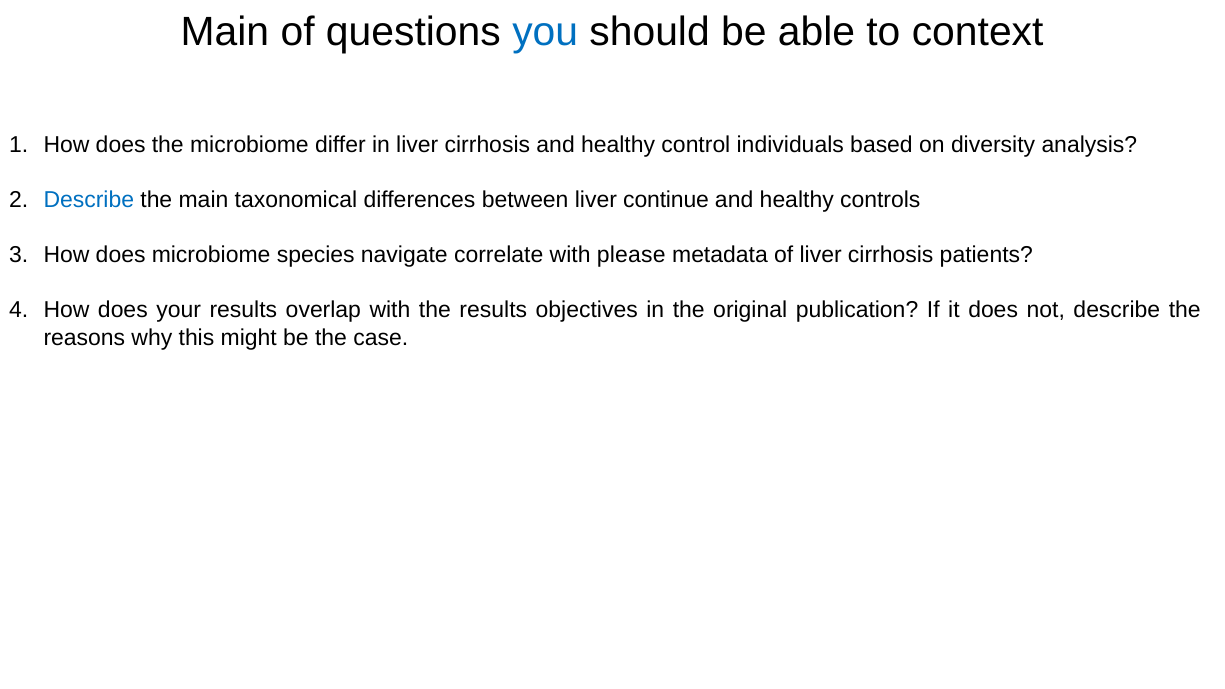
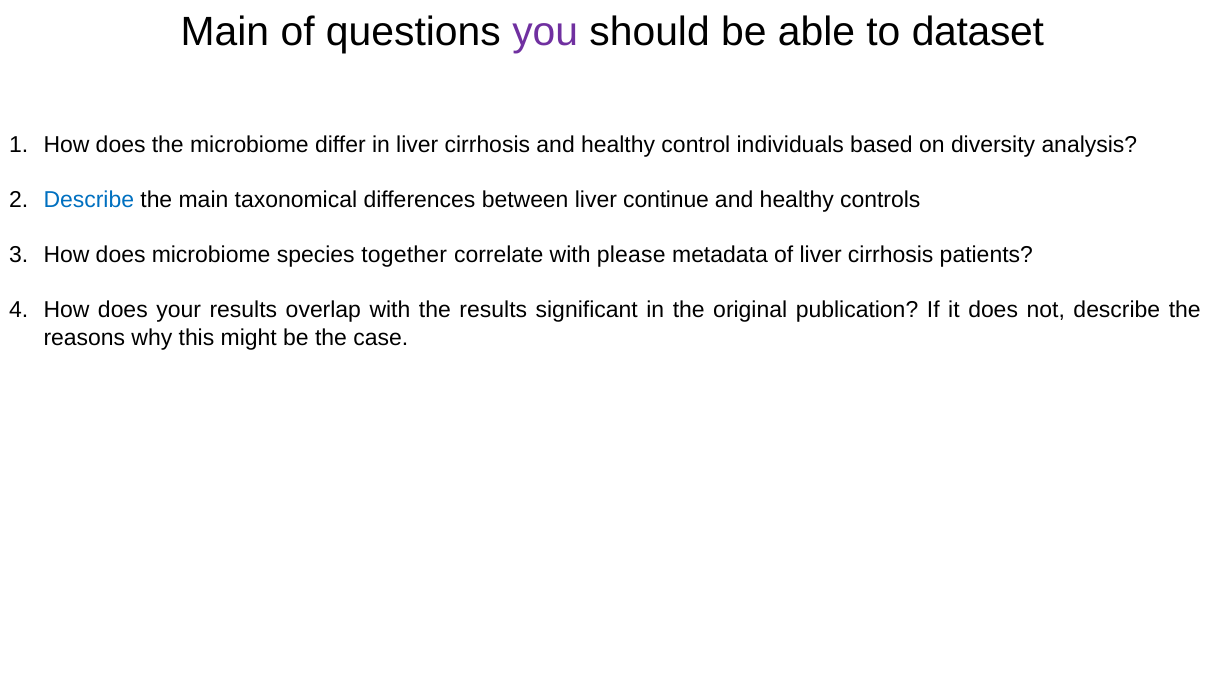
you colour: blue -> purple
context: context -> dataset
navigate: navigate -> together
objectives: objectives -> significant
